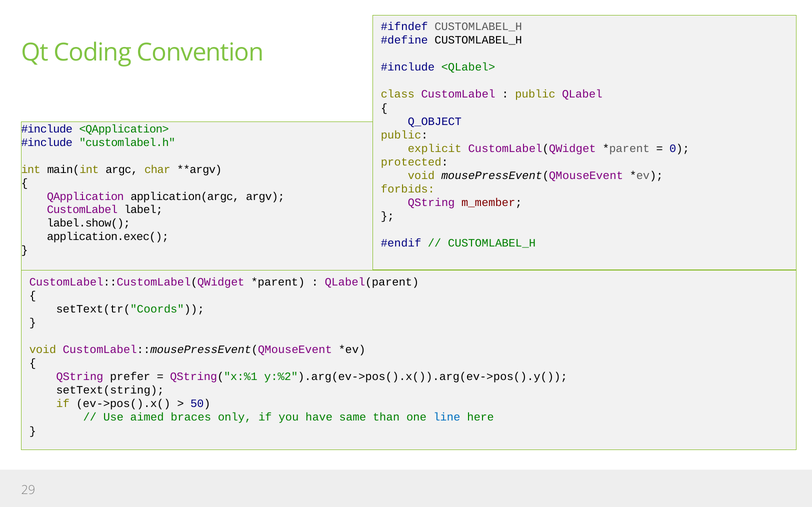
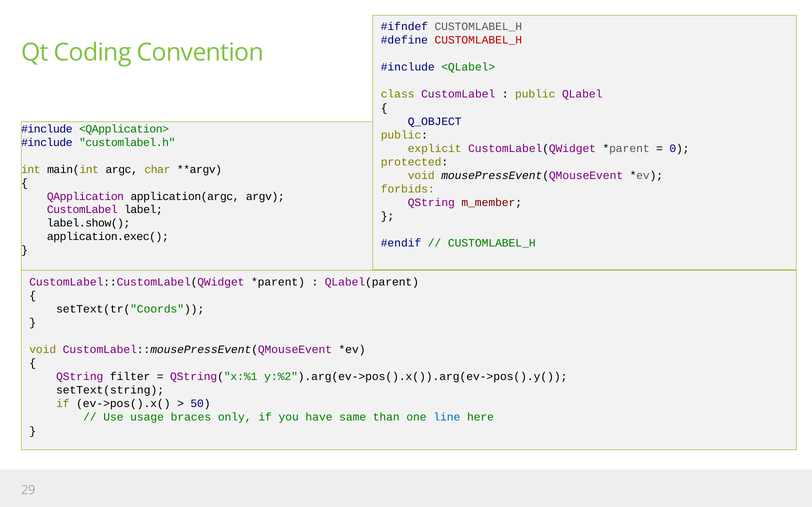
CUSTOMLABEL_H at (478, 40) colour: black -> red
prefer: prefer -> filter
aimed: aimed -> usage
